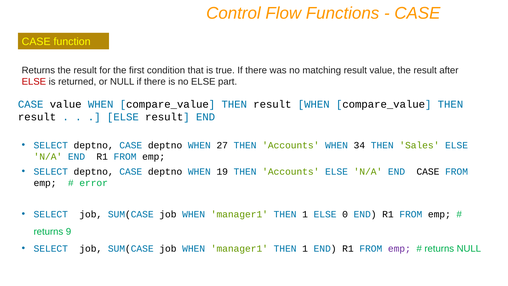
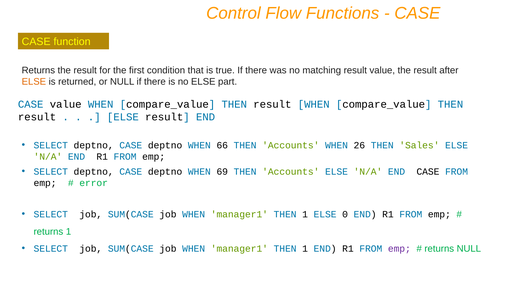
ELSE at (34, 82) colour: red -> orange
27: 27 -> 66
34: 34 -> 26
19: 19 -> 69
returns 9: 9 -> 1
